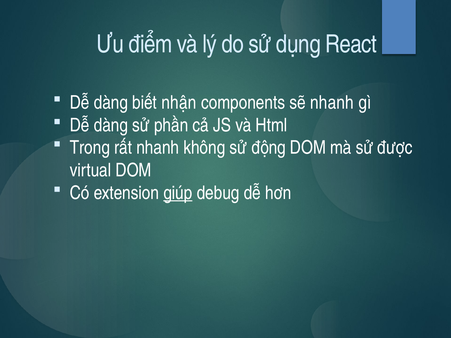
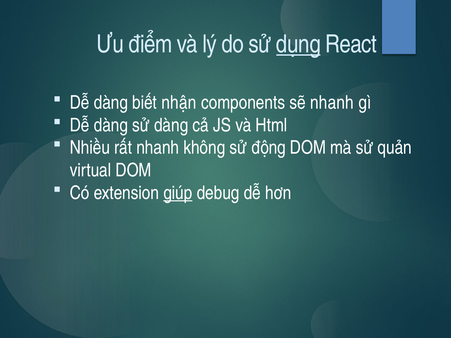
dụng underline: none -> present
sử phần: phần -> dàng
Trong: Trong -> Nhiều
được: được -> quản
